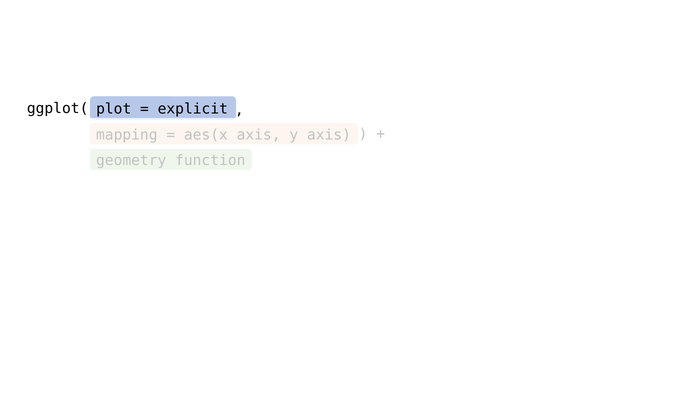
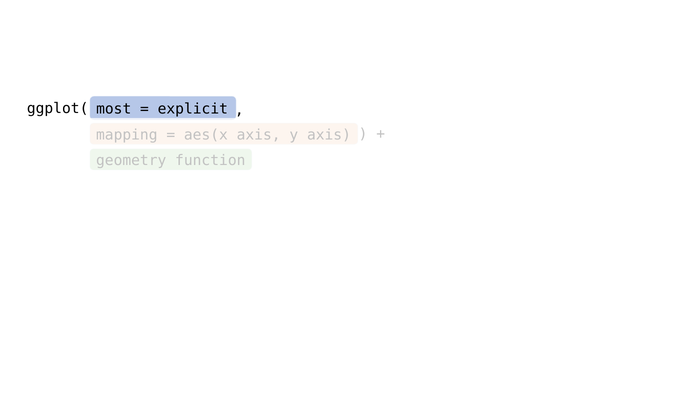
plot: plot -> most
